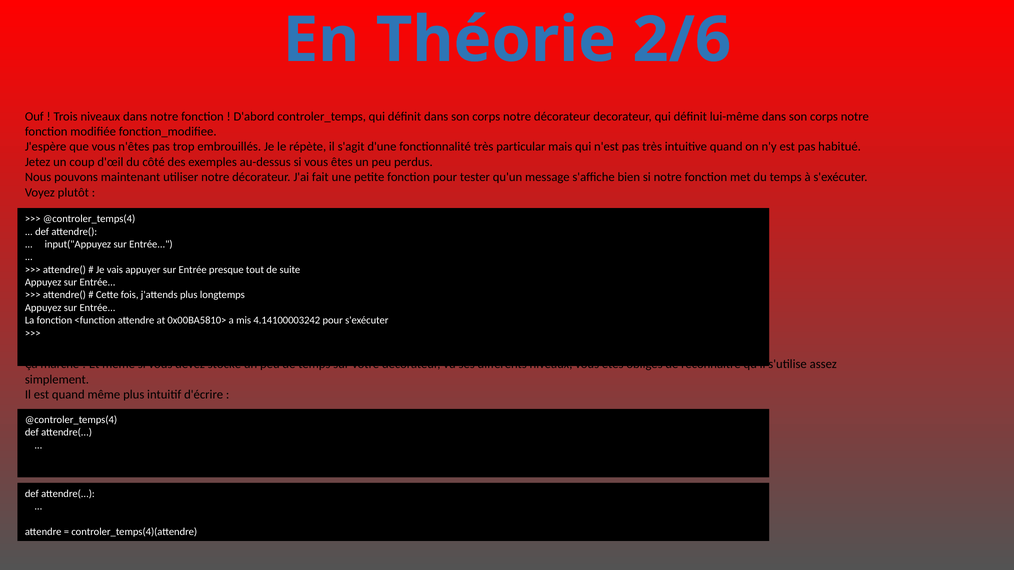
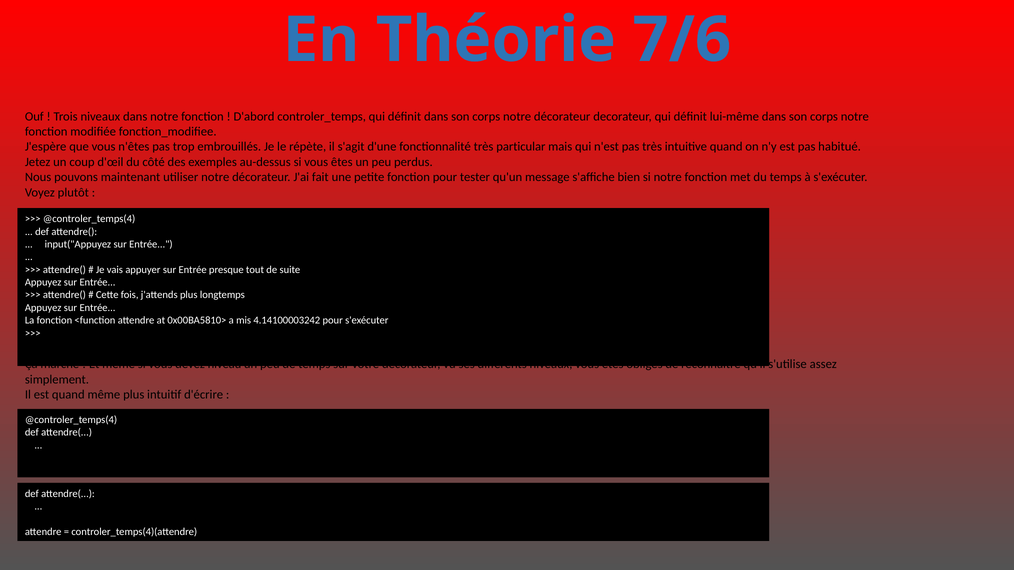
2/6: 2/6 -> 7/6
stocke: stocke -> niveau
